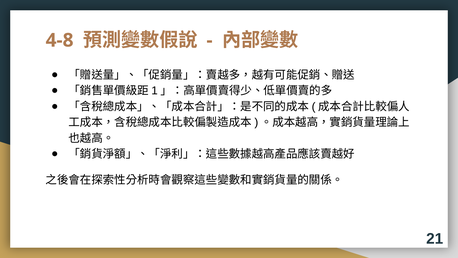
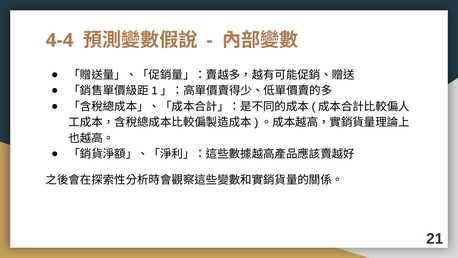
4-8: 4-8 -> 4-4
